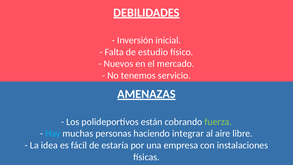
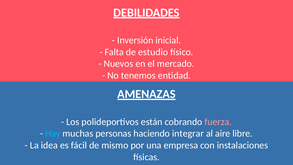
servicio: servicio -> entidad
fuerza colour: light green -> pink
estaría: estaría -> mismo
